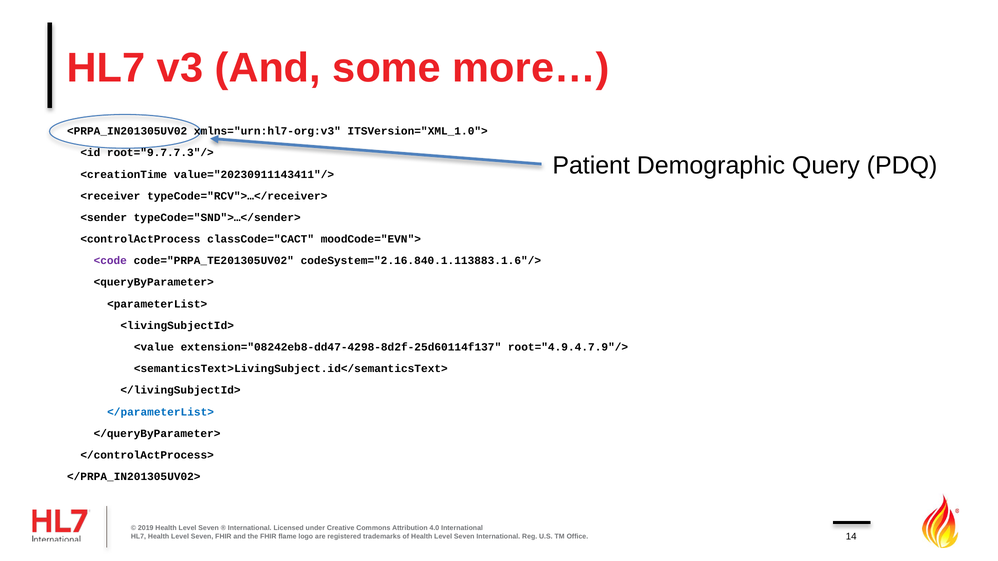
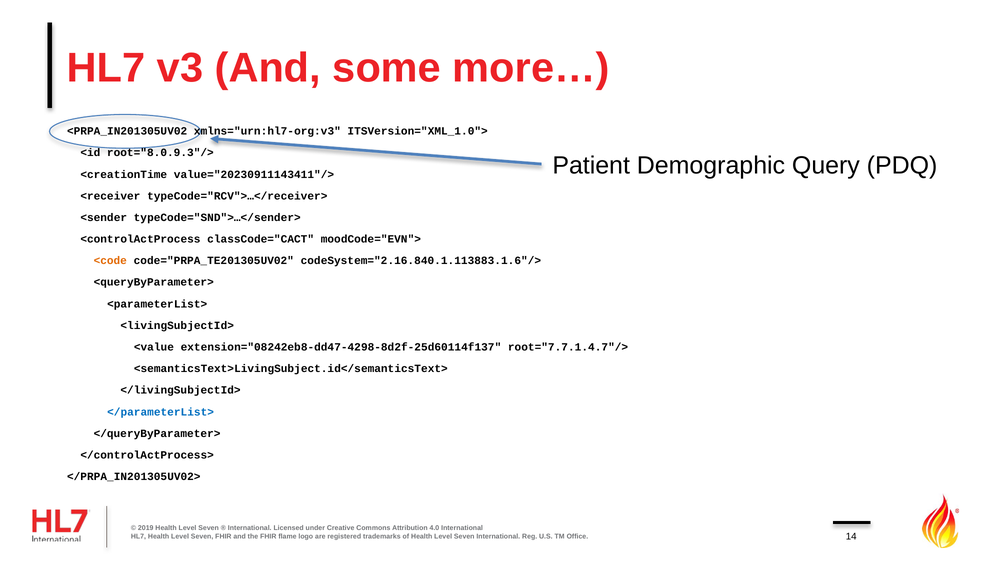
root="9.7.7.3"/>: root="9.7.7.3"/> -> root="8.0.9.3"/>
<code colour: purple -> orange
root="4.9.4.7.9"/>: root="4.9.4.7.9"/> -> root="7.7.1.4.7"/>
